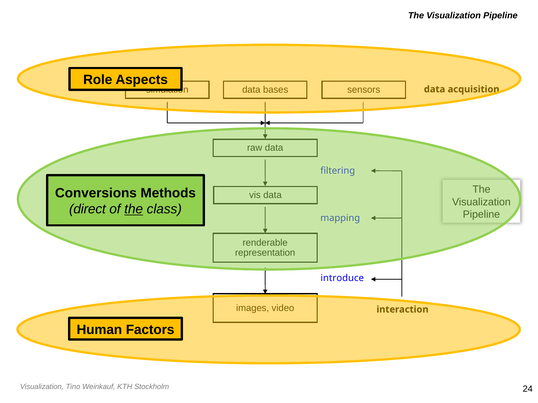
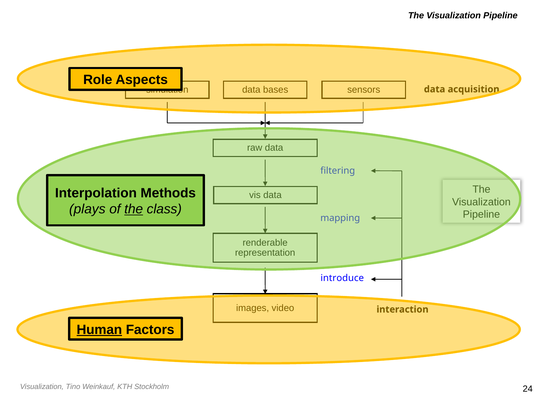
Conversions: Conversions -> Interpolation
direct: direct -> plays
Human underline: none -> present
